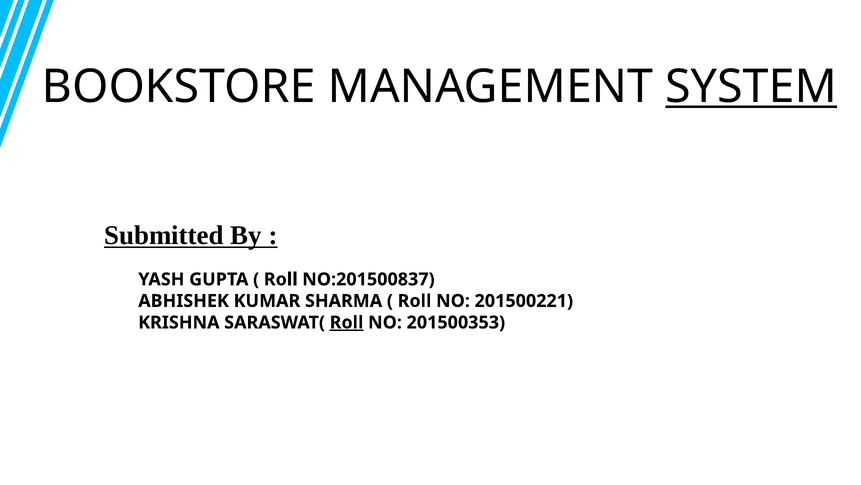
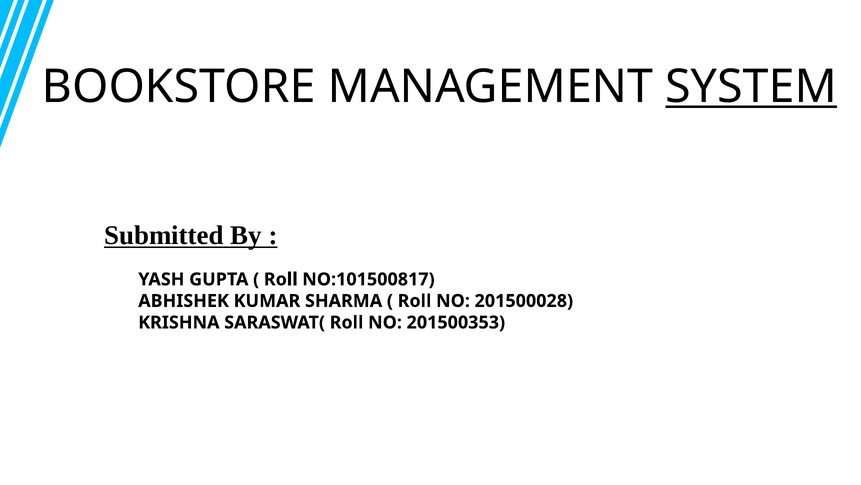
NO:201500837: NO:201500837 -> NO:101500817
201500221: 201500221 -> 201500028
Roll at (347, 322) underline: present -> none
